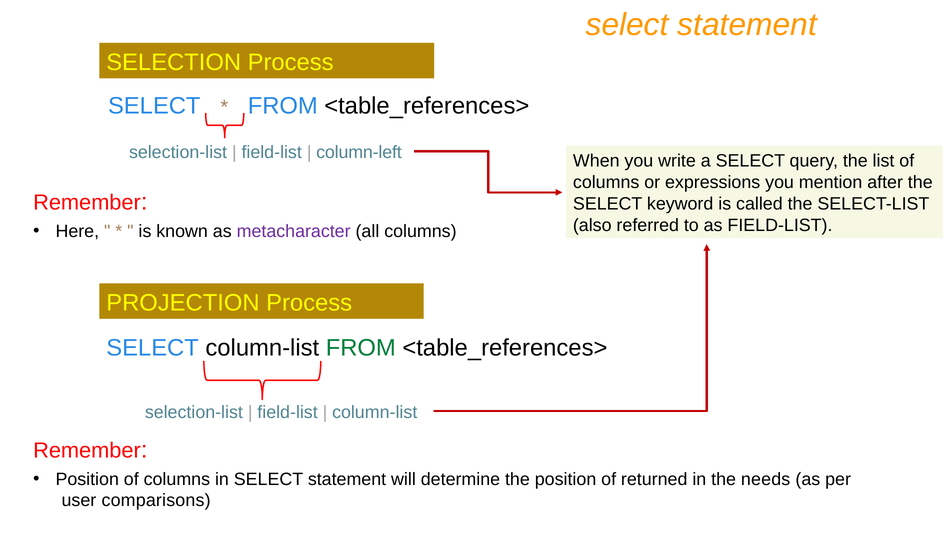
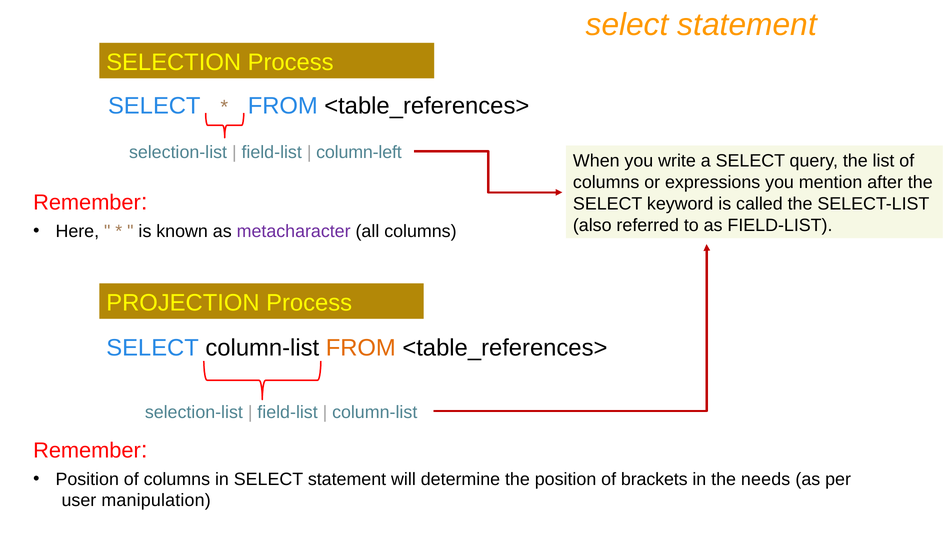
FROM at (361, 348) colour: green -> orange
returned: returned -> brackets
comparisons: comparisons -> manipulation
